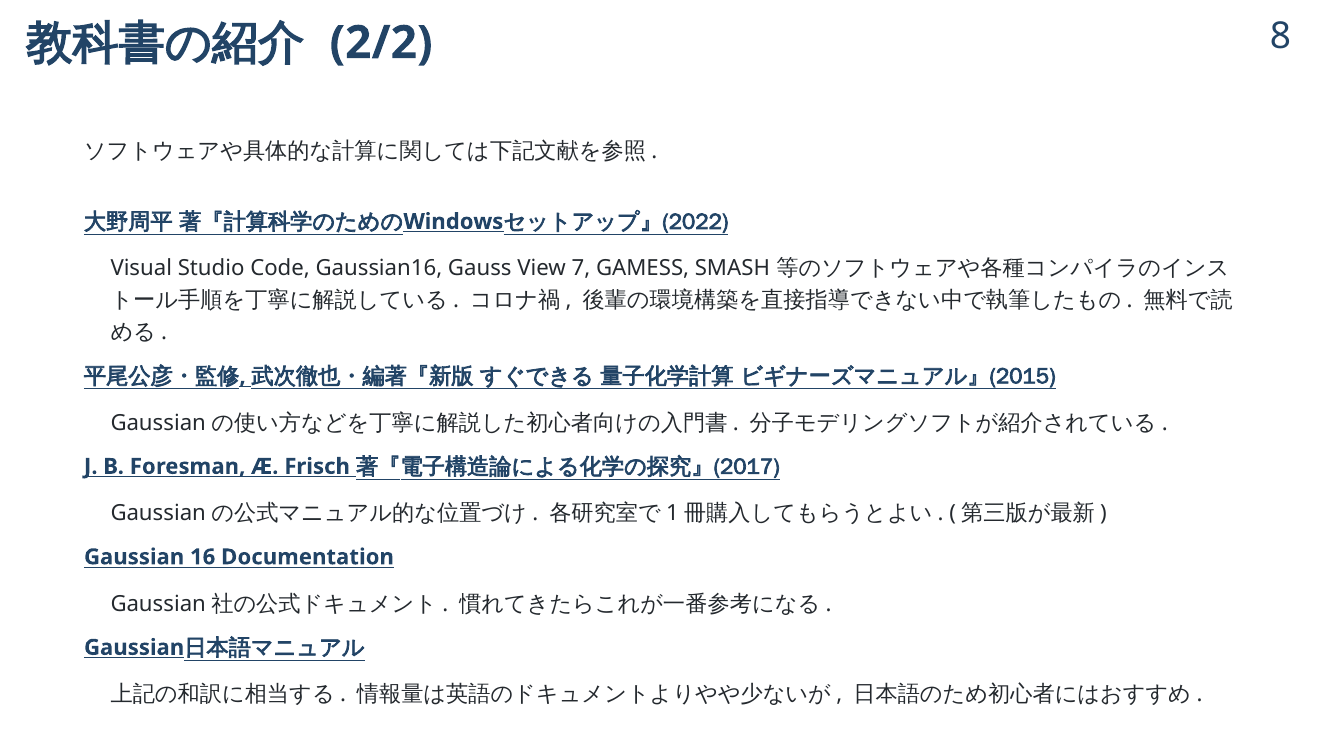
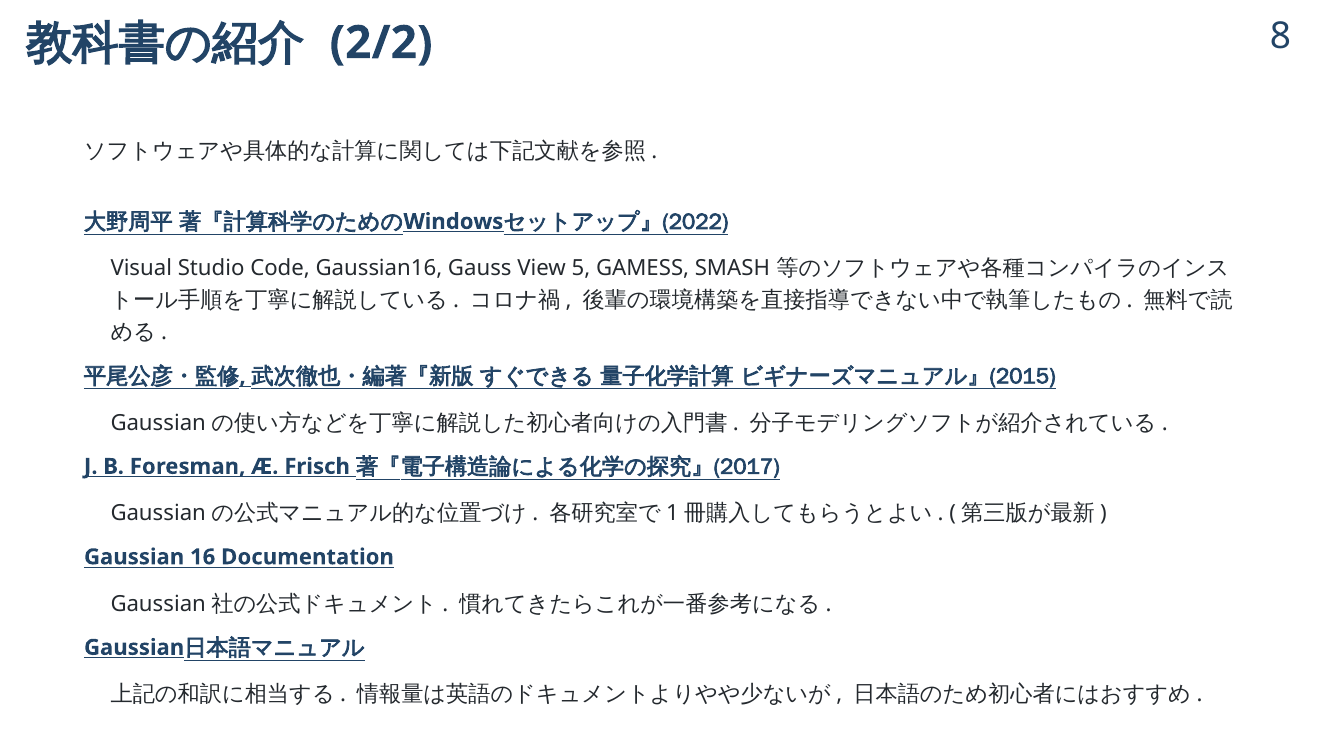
7: 7 -> 5
